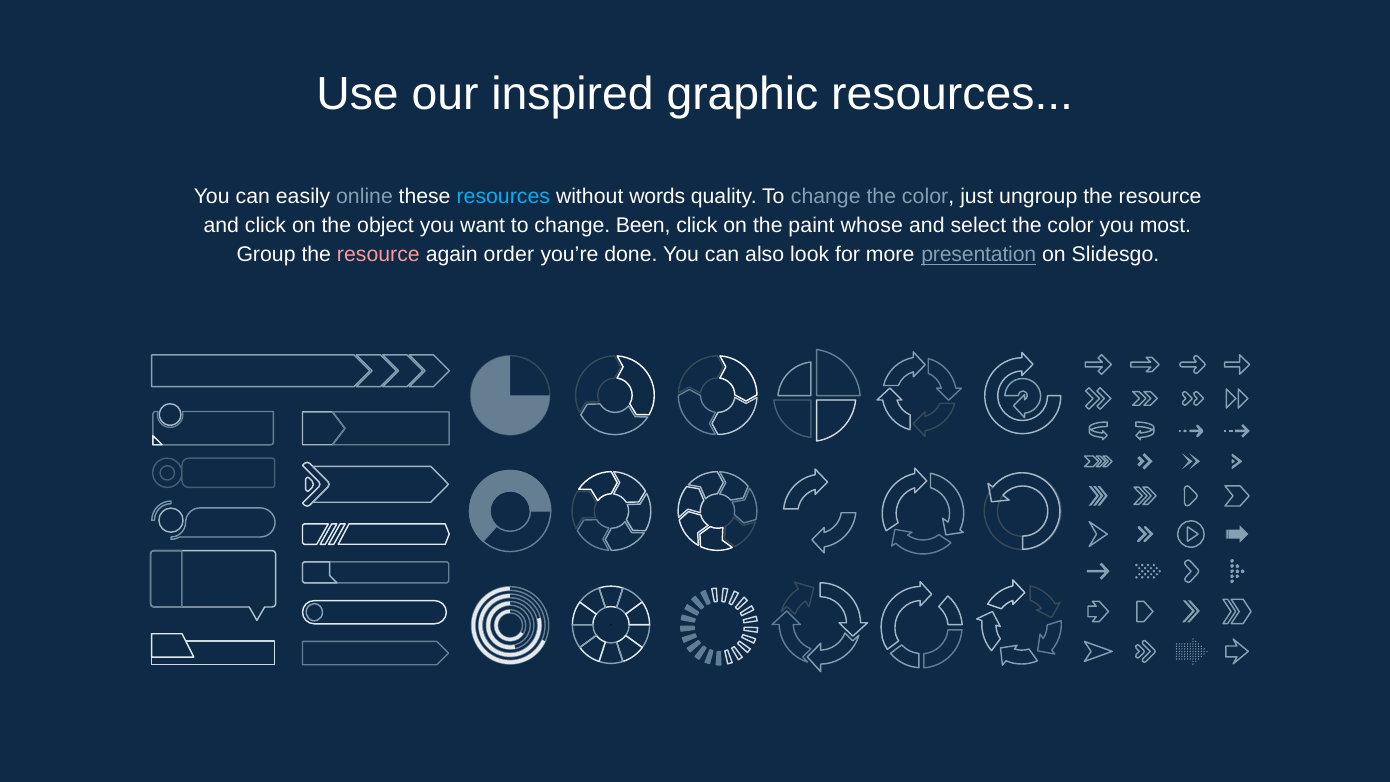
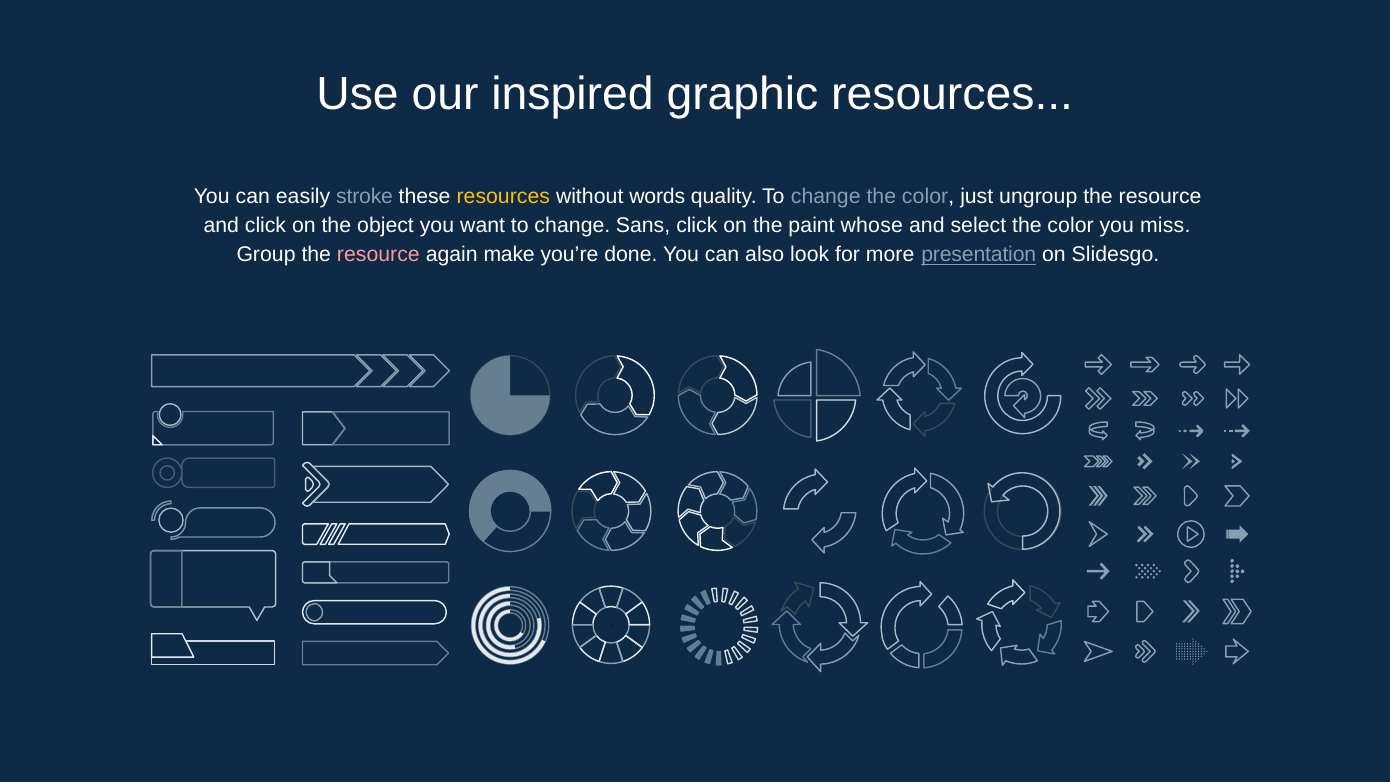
online: online -> stroke
resources at (503, 196) colour: light blue -> yellow
Been: Been -> Sans
most: most -> miss
order: order -> make
